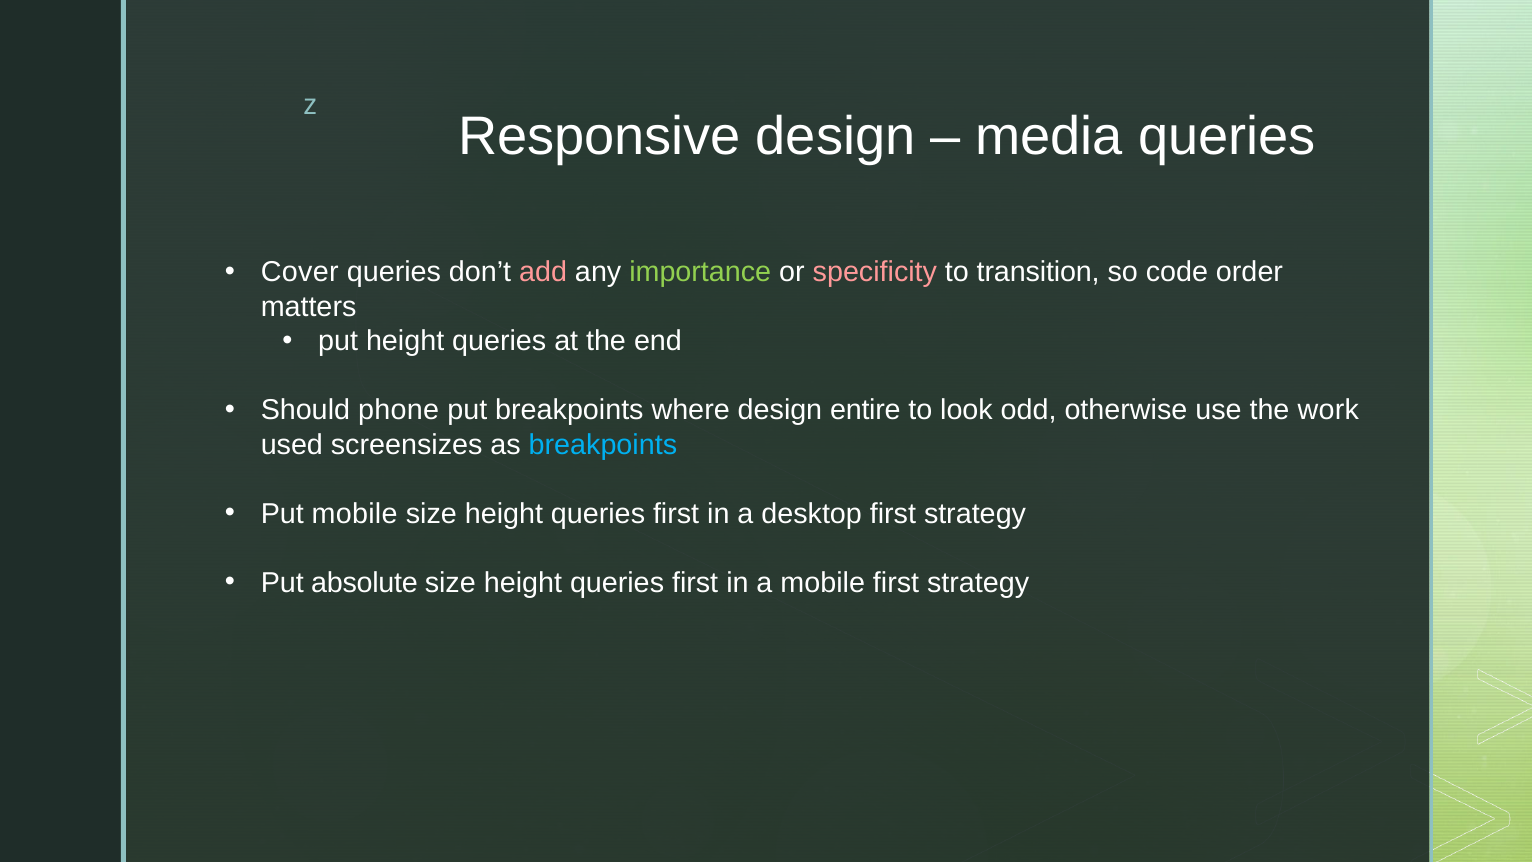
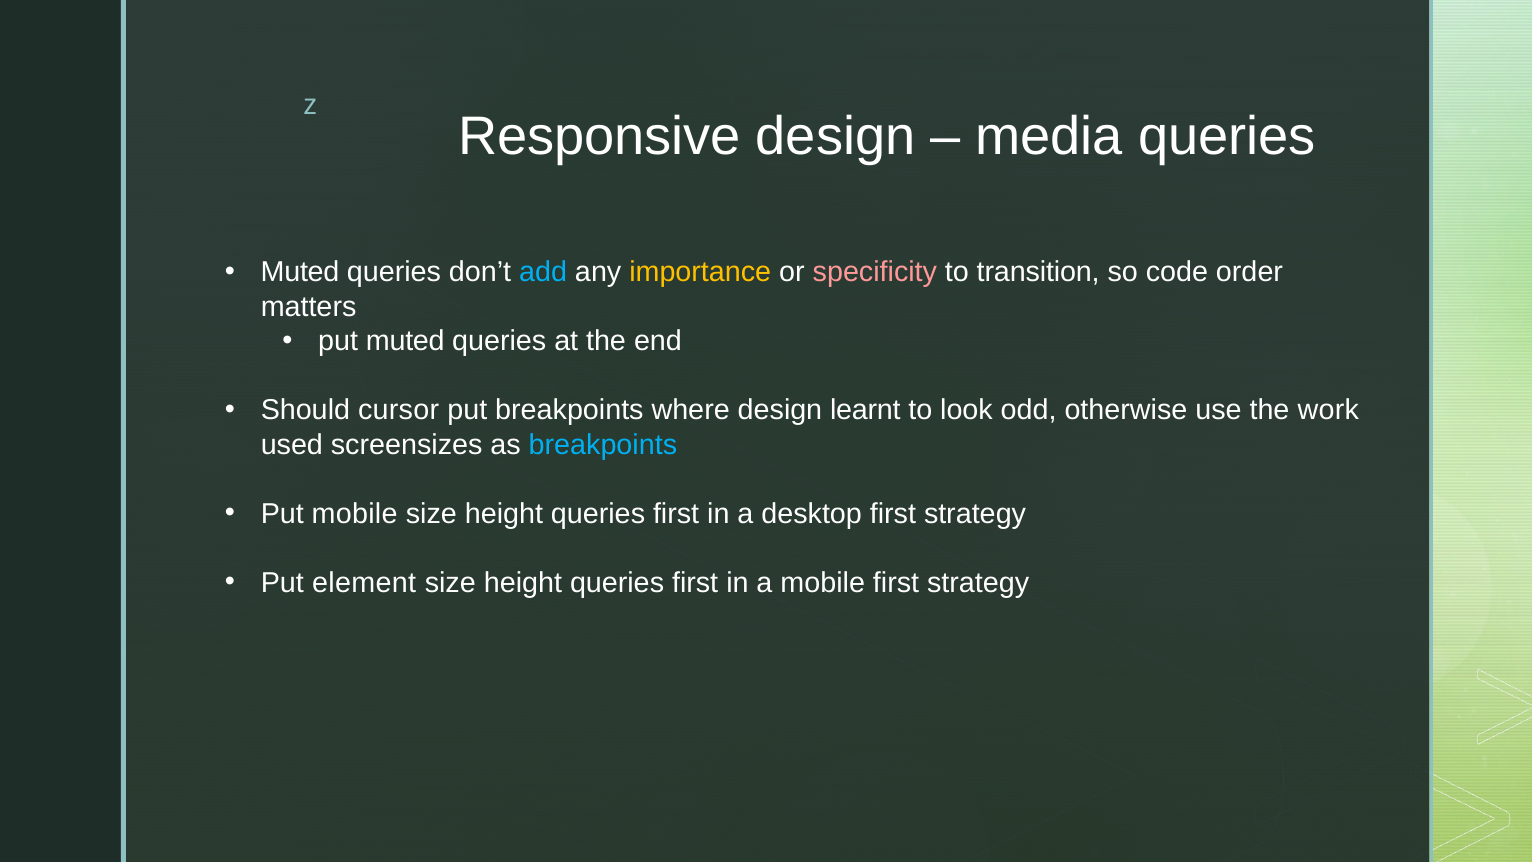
Cover at (300, 272): Cover -> Muted
add colour: pink -> light blue
importance colour: light green -> yellow
put height: height -> muted
phone: phone -> cursor
entire: entire -> learnt
absolute: absolute -> element
